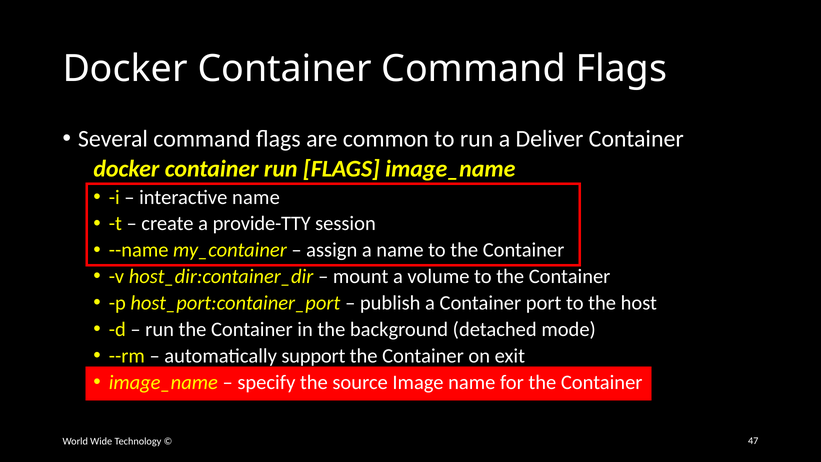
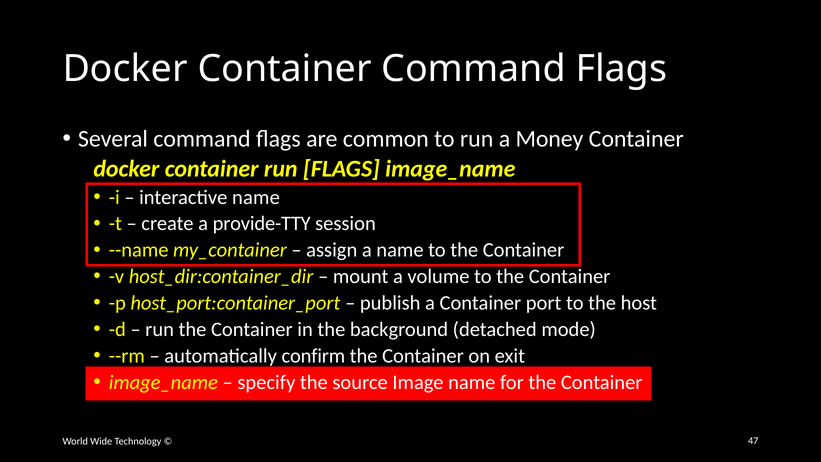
Deliver: Deliver -> Money
support: support -> confirm
